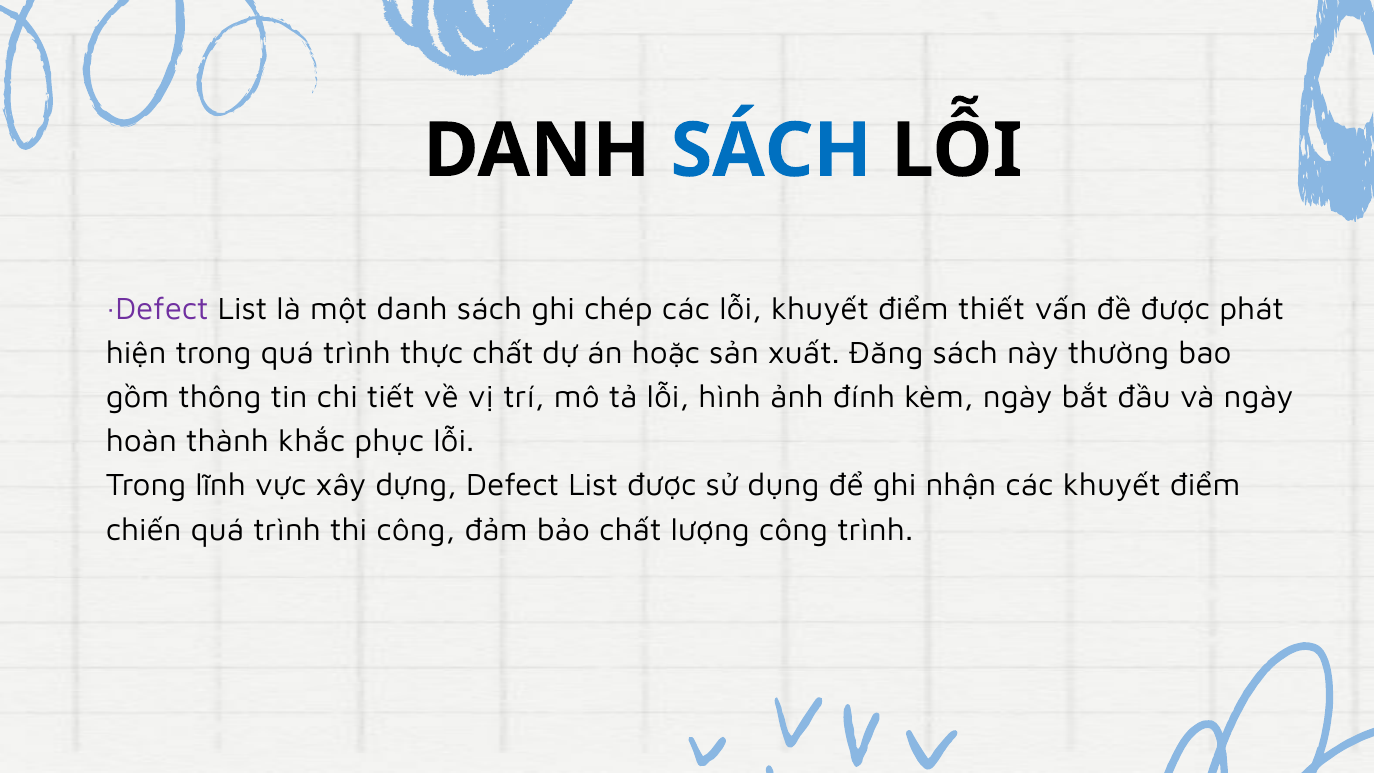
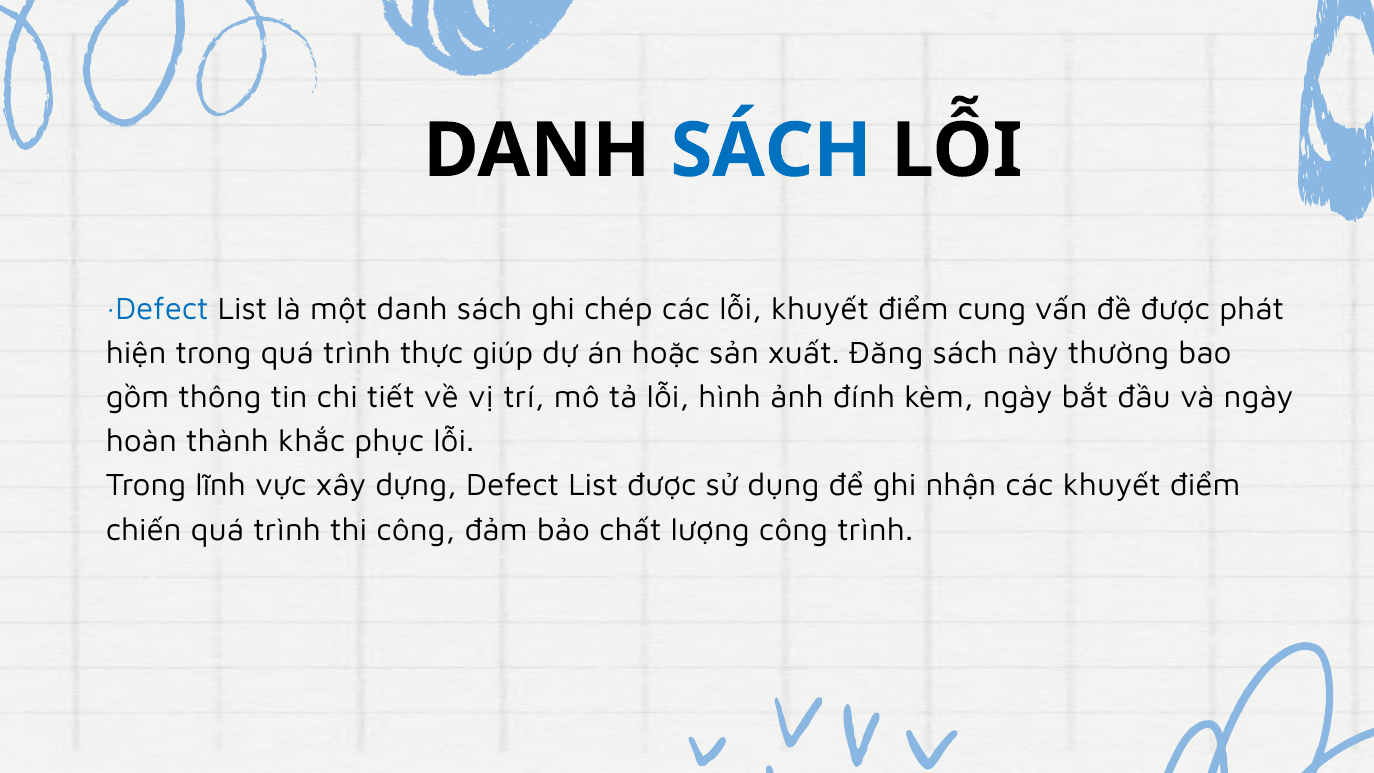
·Defect colour: purple -> blue
thiết: thiết -> cung
thực chất: chất -> giúp
